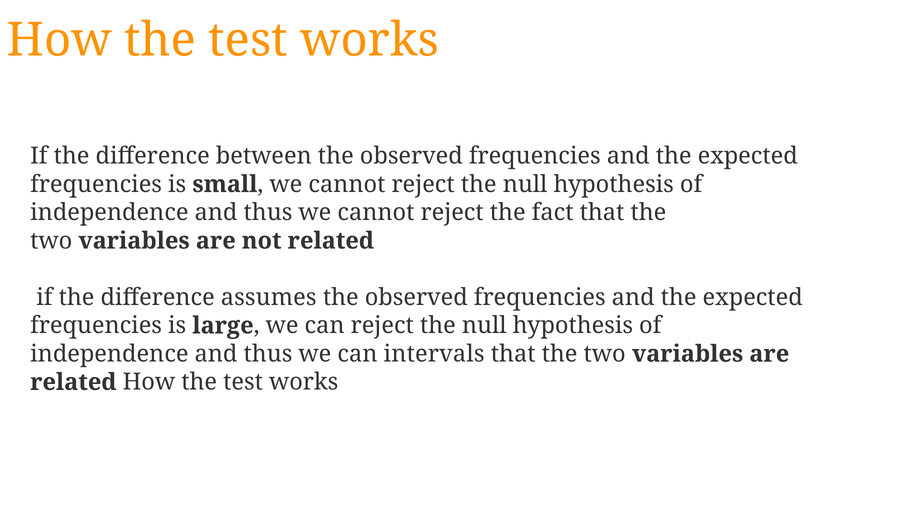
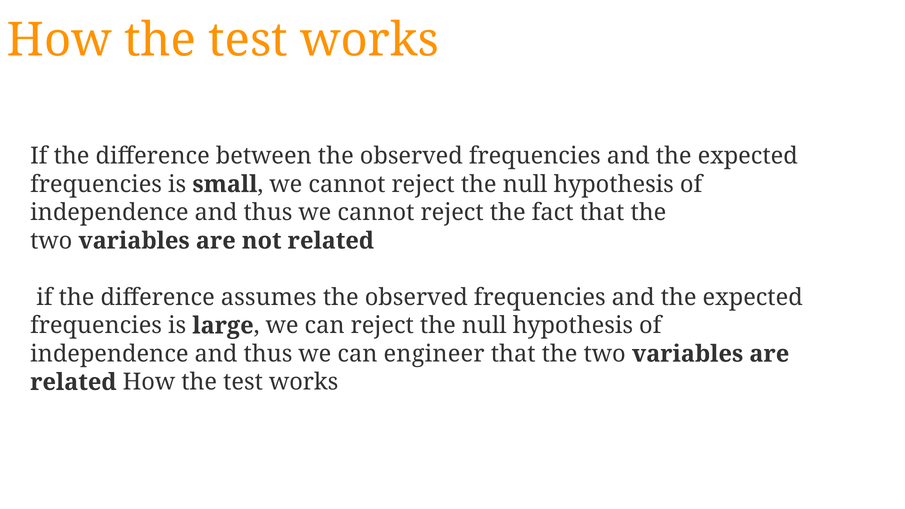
intervals: intervals -> engineer
